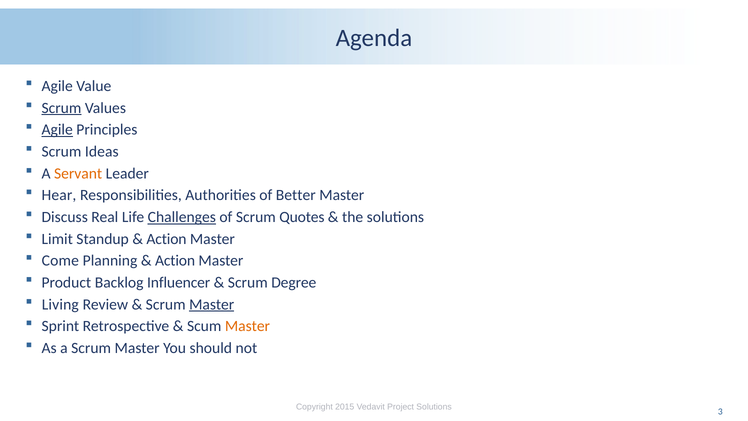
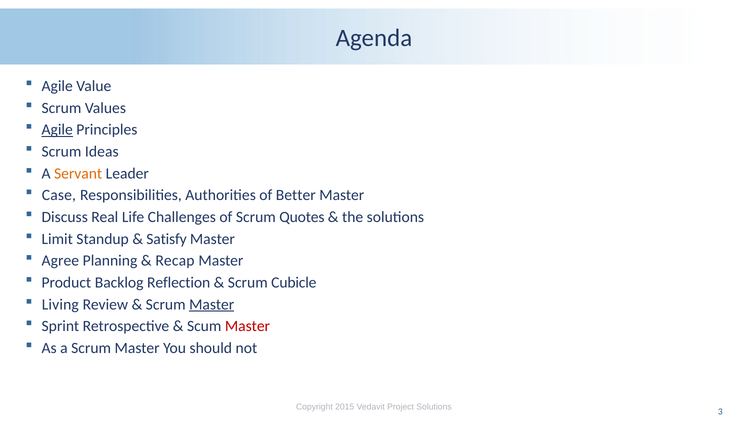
Scrum at (61, 108) underline: present -> none
Hear: Hear -> Case
Challenges underline: present -> none
Action at (167, 239): Action -> Satisfy
Come: Come -> Agree
Action at (175, 261): Action -> Recap
Influencer: Influencer -> Reflection
Degree: Degree -> Cubicle
Master at (247, 326) colour: orange -> red
